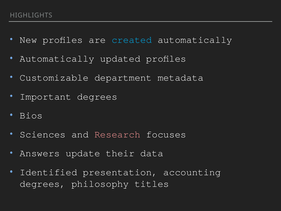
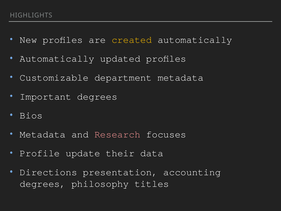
created colour: light blue -> yellow
Sciences at (43, 134): Sciences -> Metadata
Answers: Answers -> Profile
Identified: Identified -> Directions
